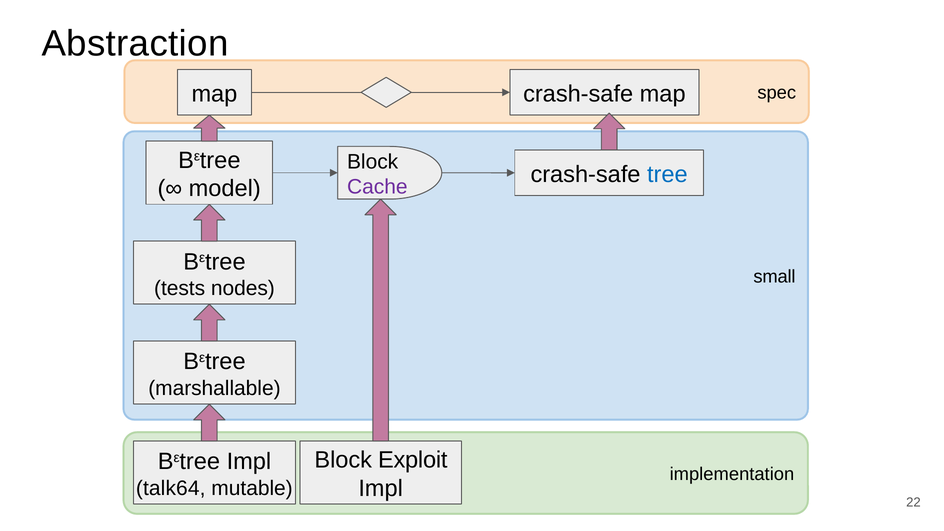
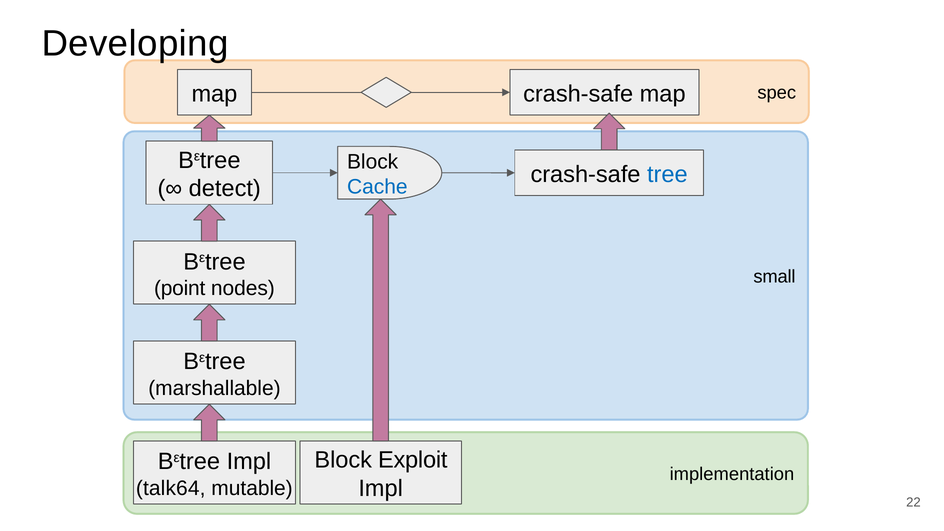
Abstraction: Abstraction -> Developing
Cache colour: purple -> blue
model: model -> detect
tests: tests -> point
